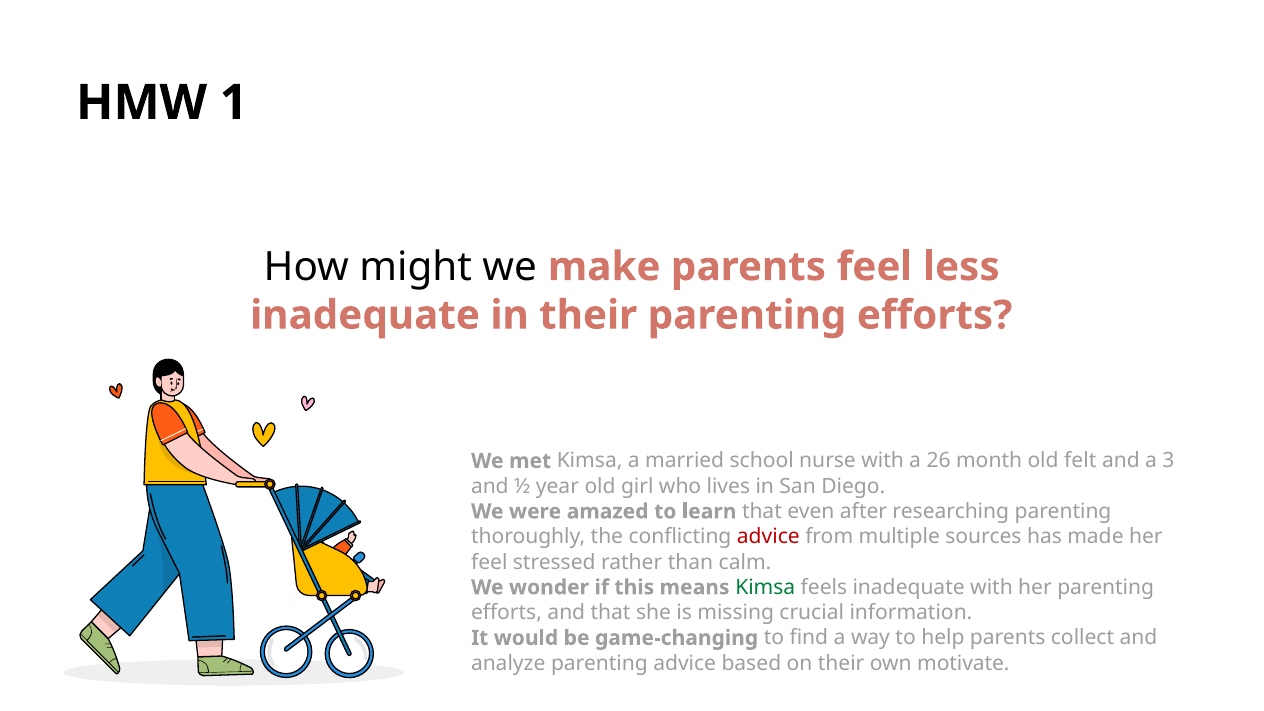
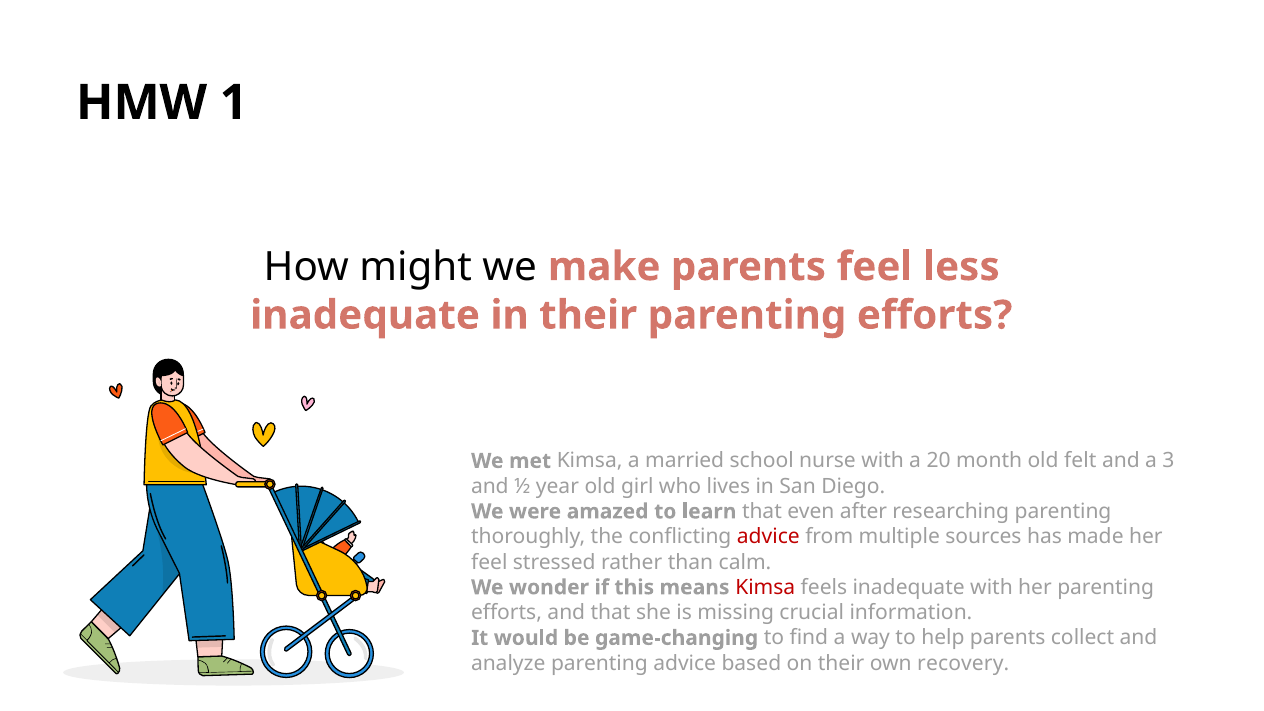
26: 26 -> 20
Kimsa at (765, 587) colour: green -> red
motivate: motivate -> recovery
